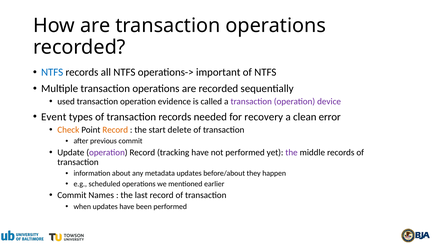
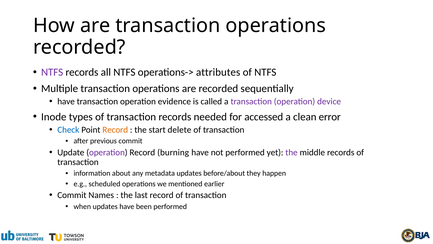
NTFS at (52, 72) colour: blue -> purple
important: important -> attributes
used at (66, 101): used -> have
Event: Event -> Inode
recovery: recovery -> accessed
Check colour: orange -> blue
tracking: tracking -> burning
